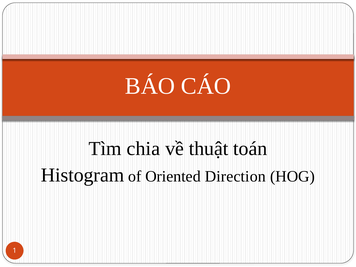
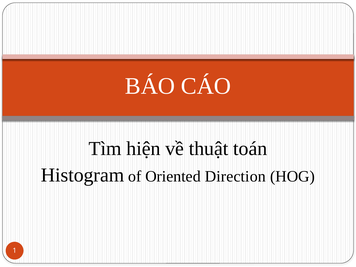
chia: chia -> hiện
